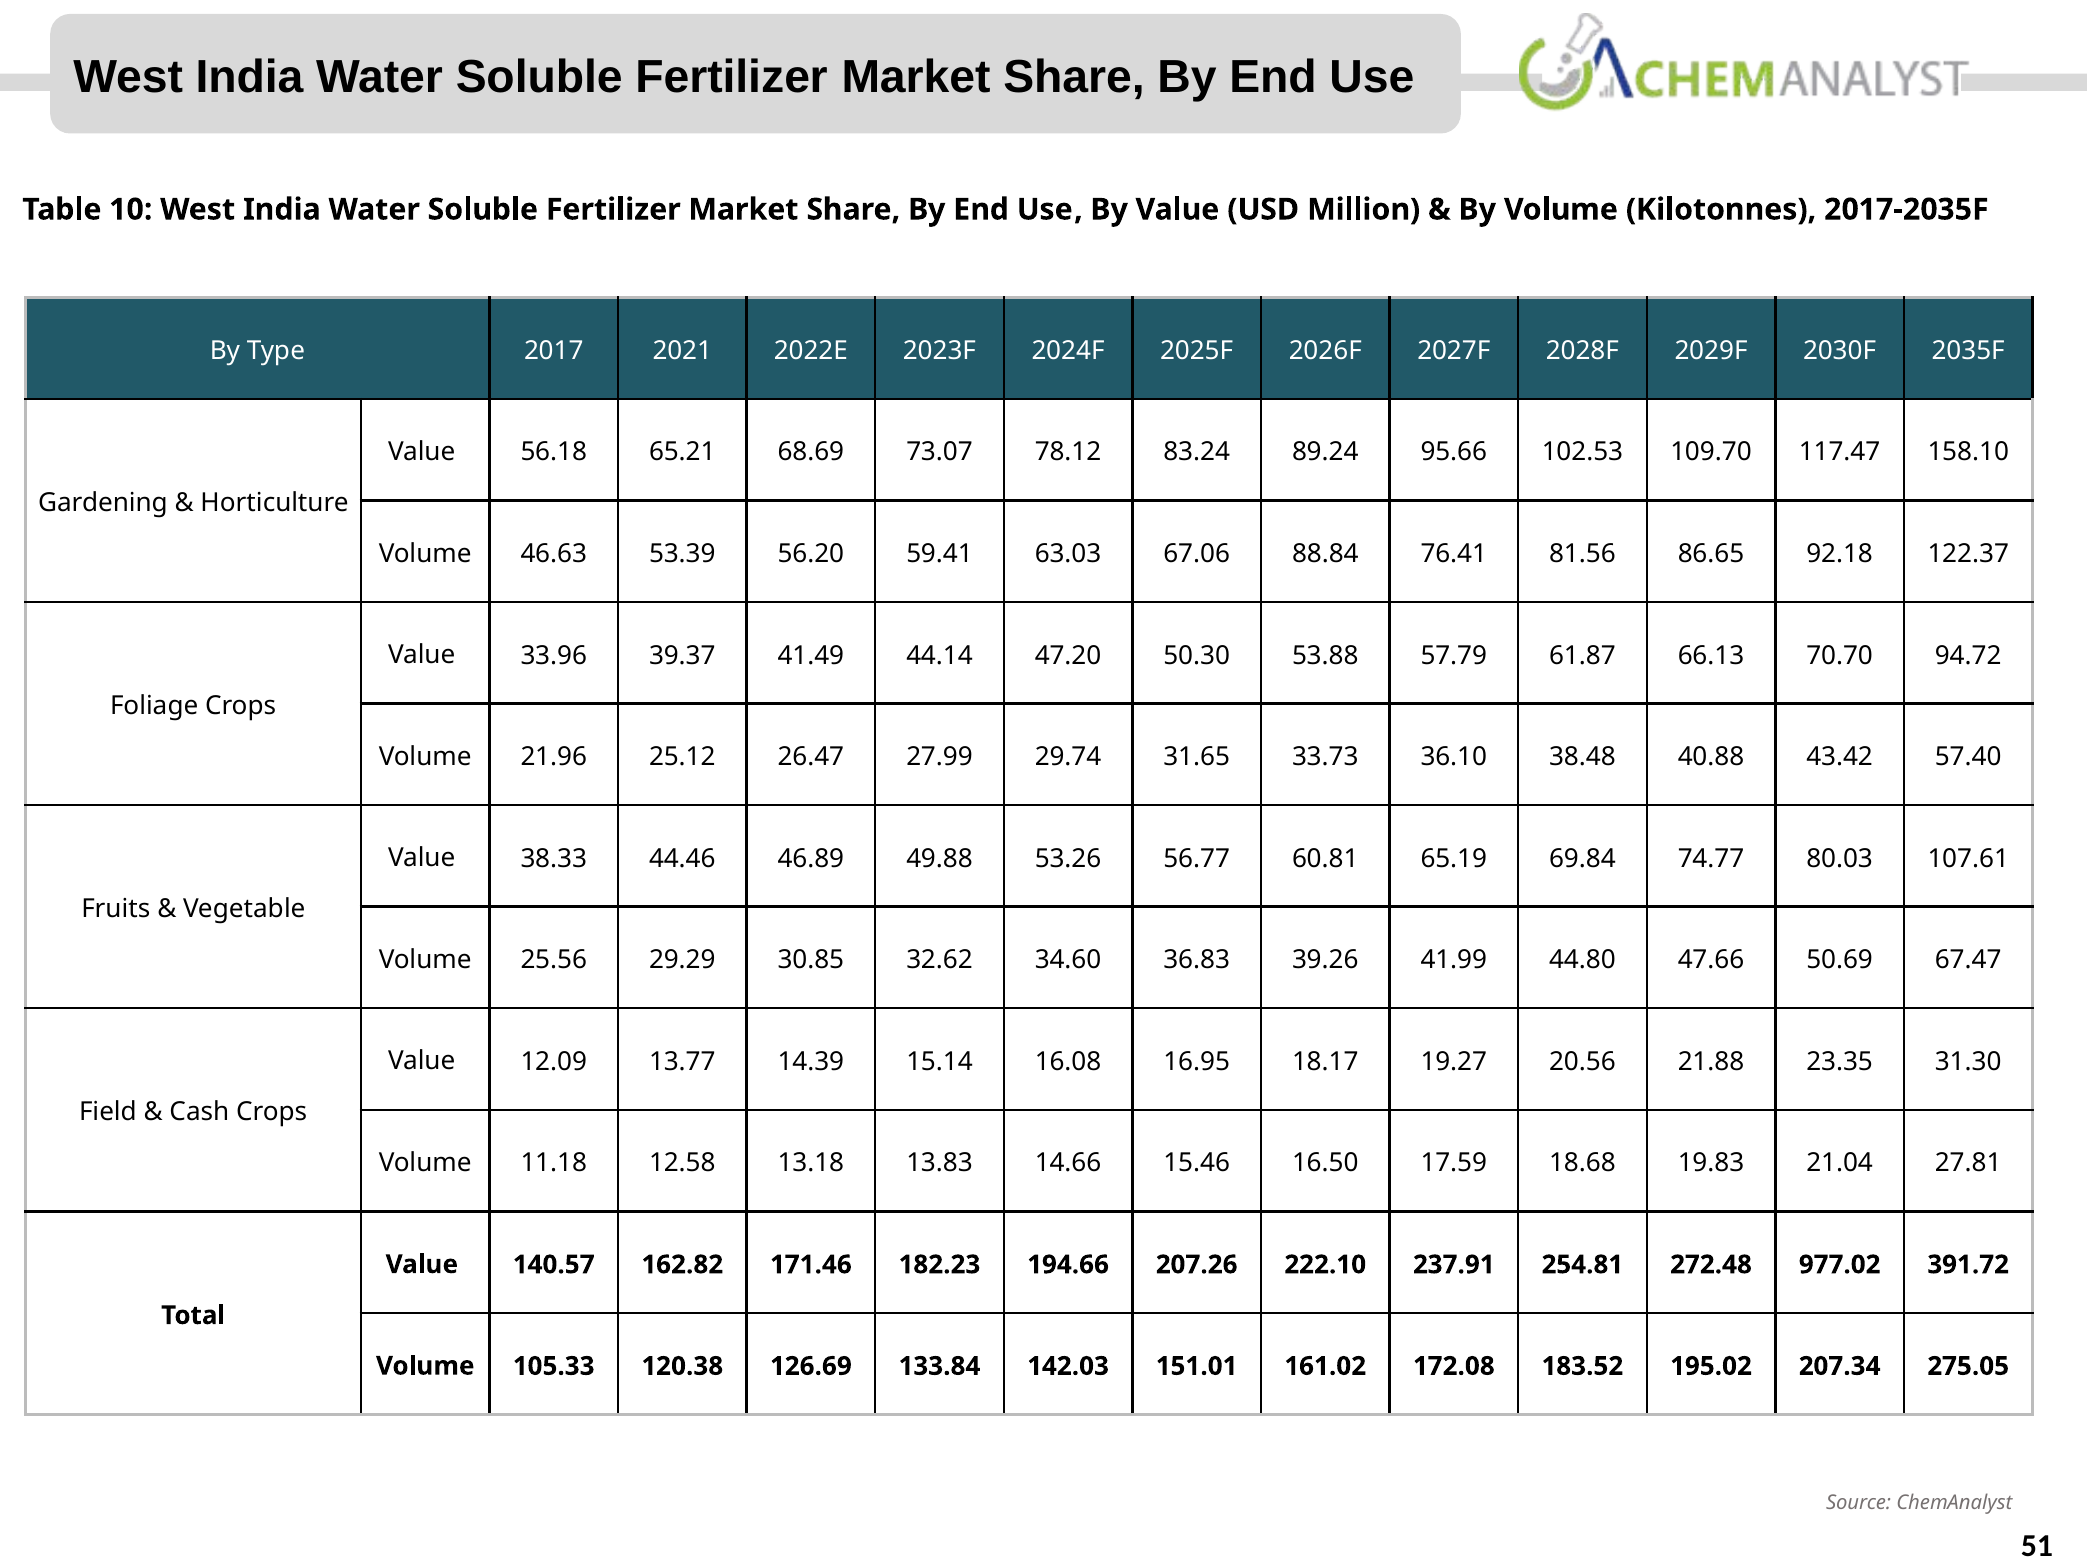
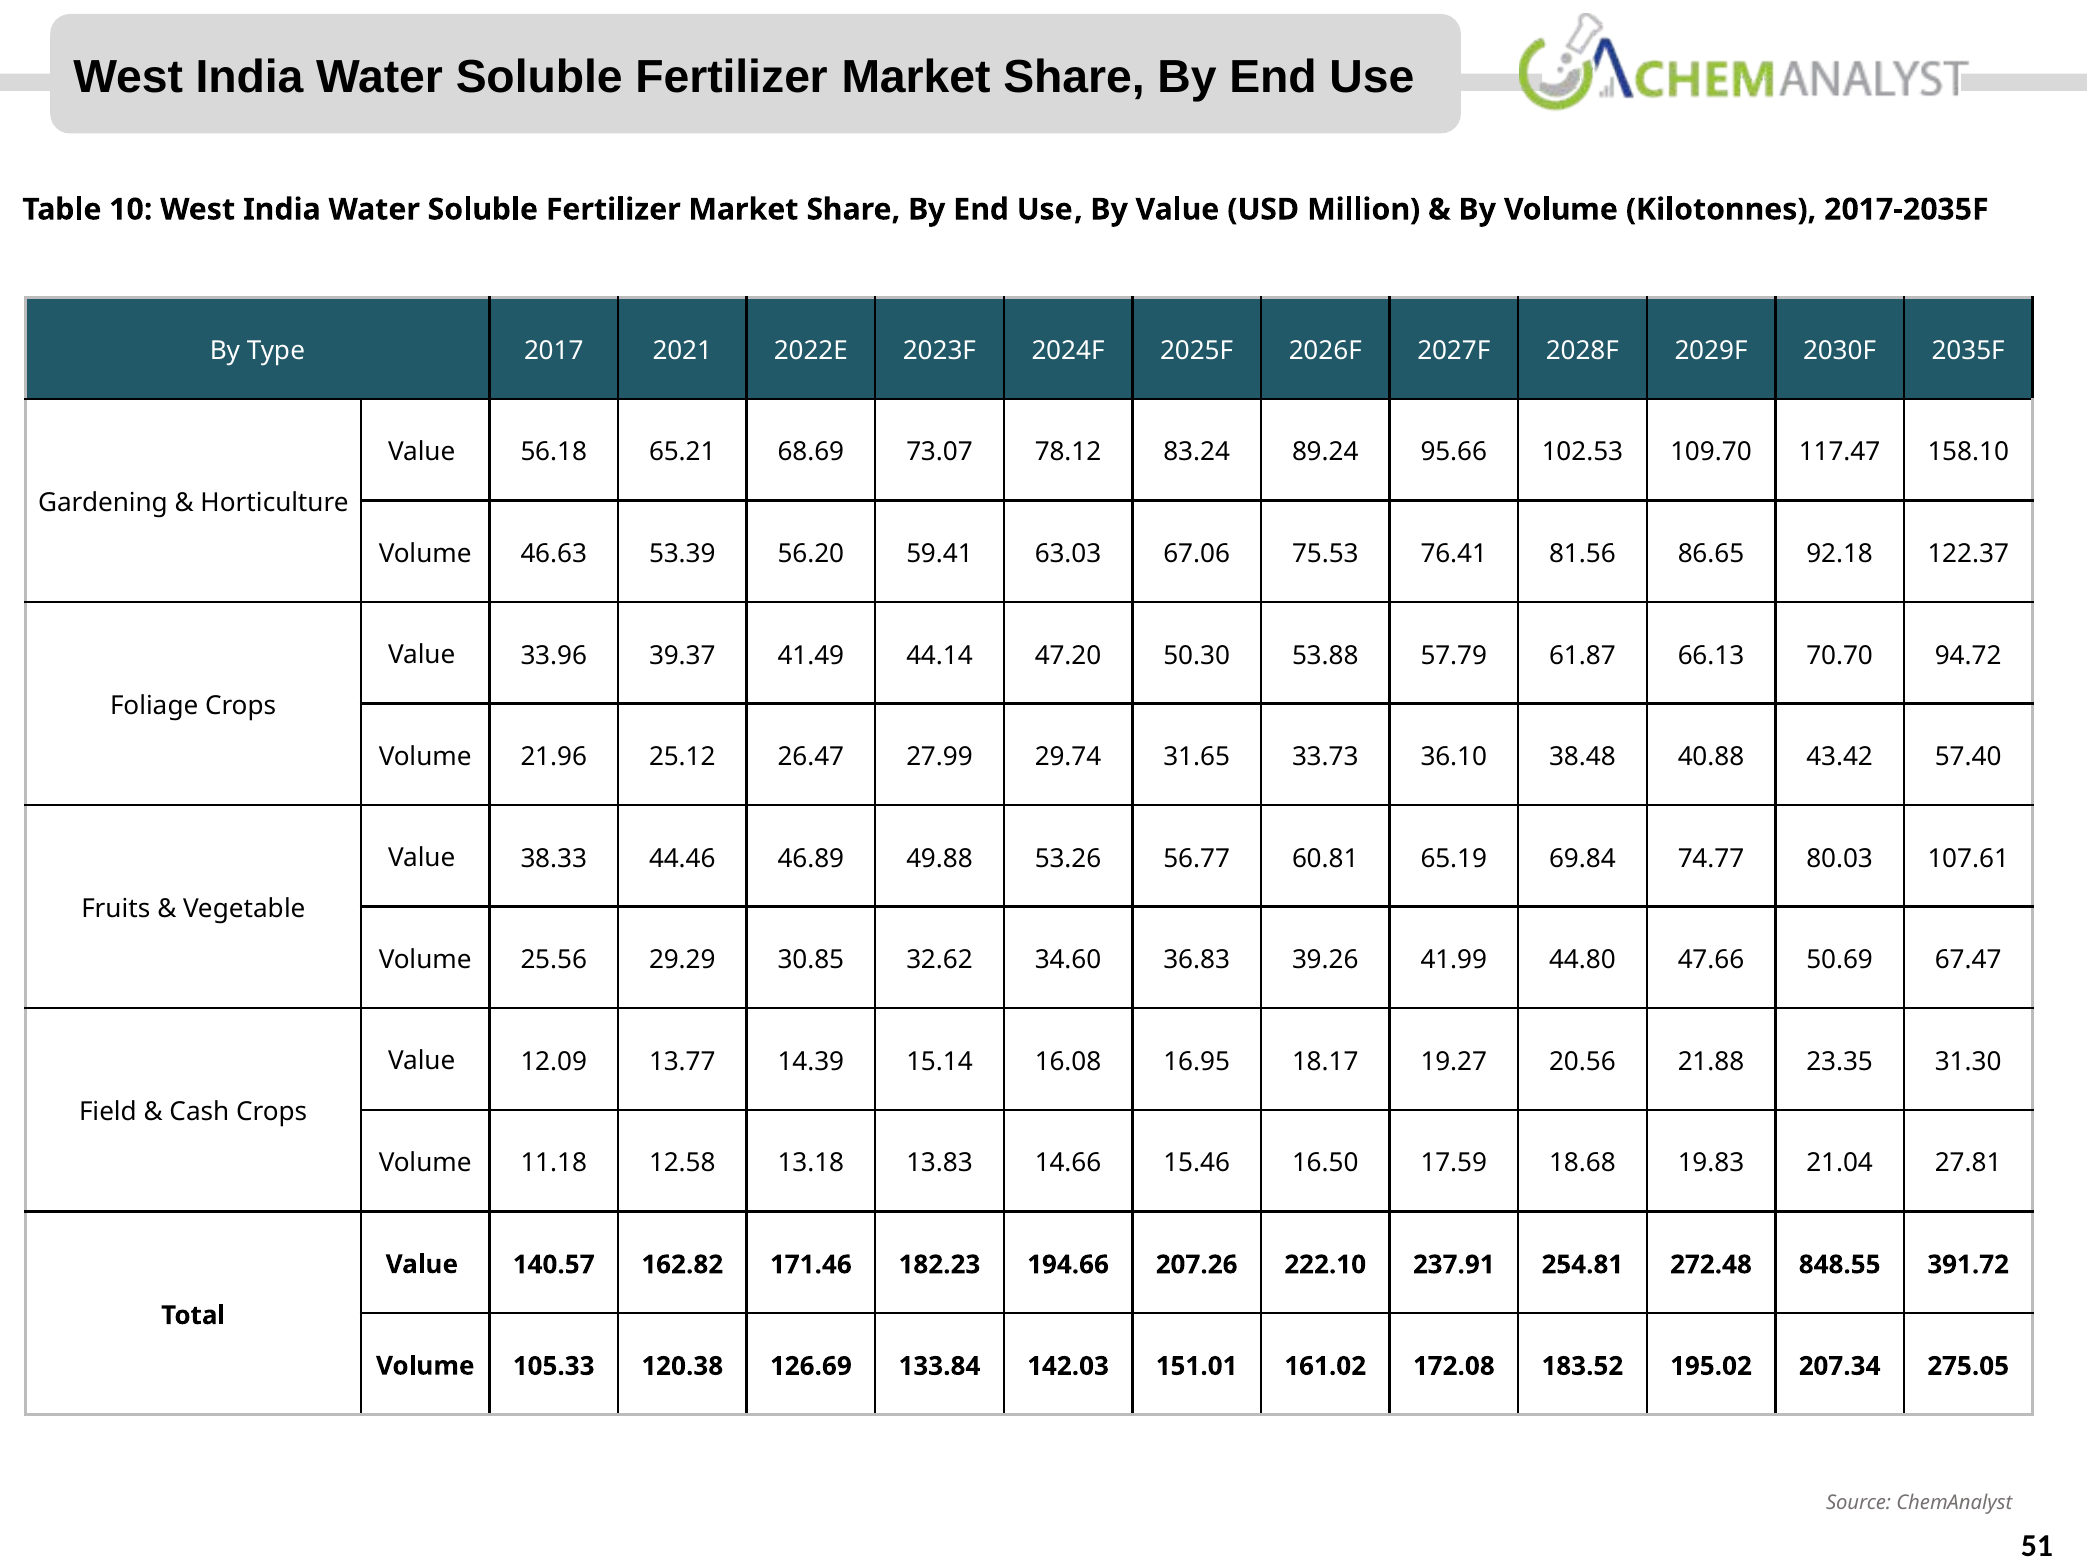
88.84: 88.84 -> 75.53
977.02: 977.02 -> 848.55
